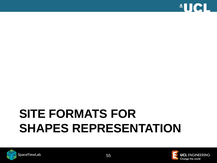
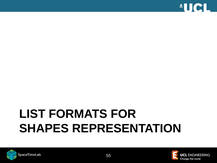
SITE: SITE -> LIST
